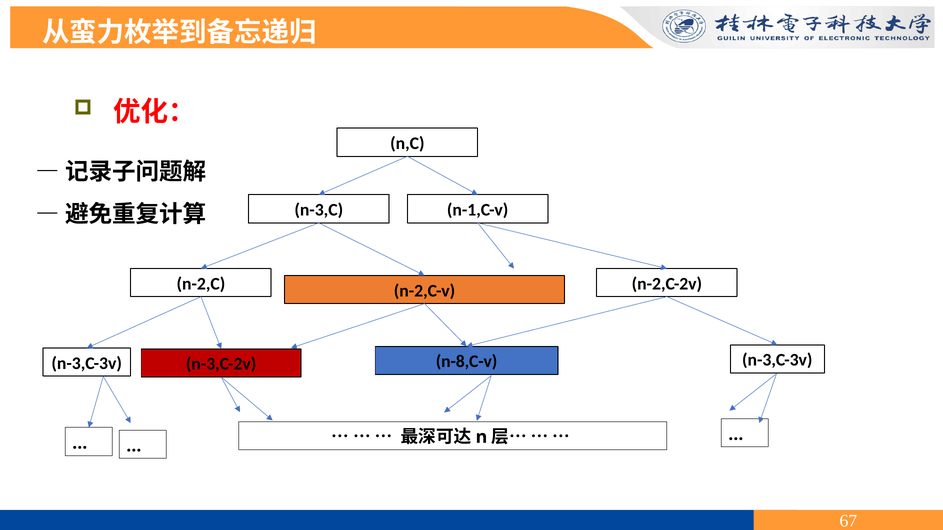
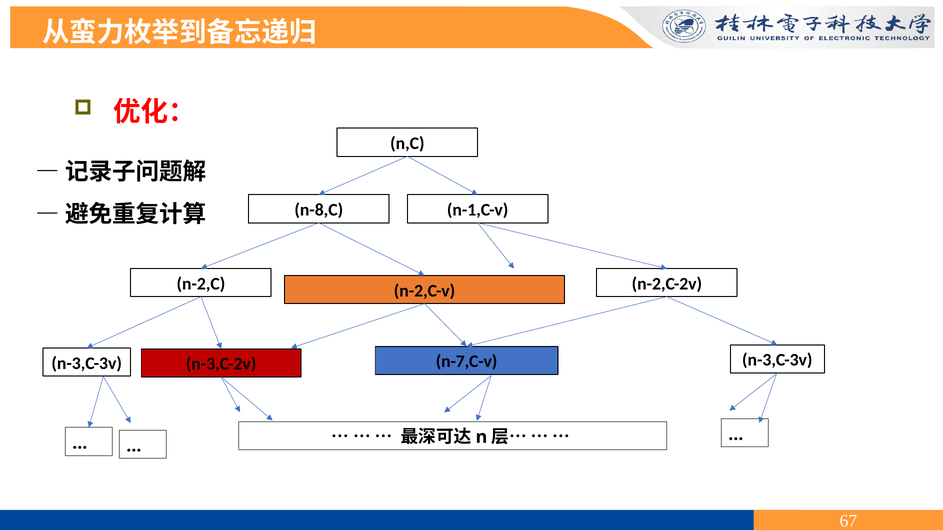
n-3,C: n-3,C -> n-8,C
n-8,C-v: n-8,C-v -> n-7,C-v
